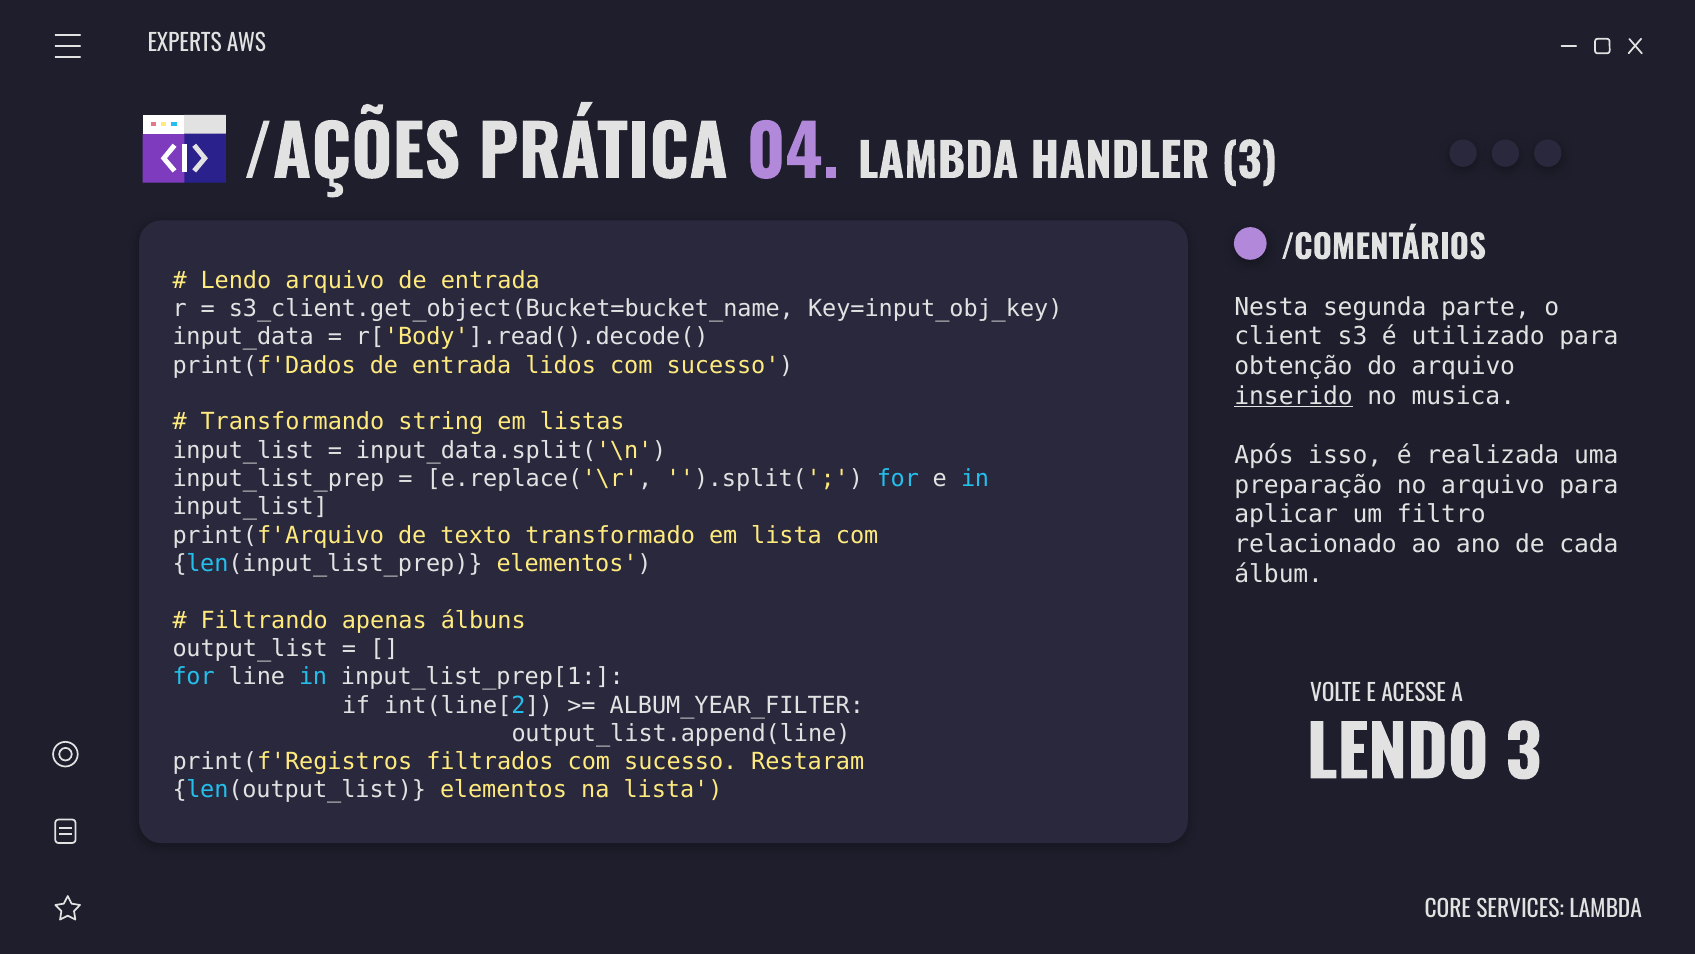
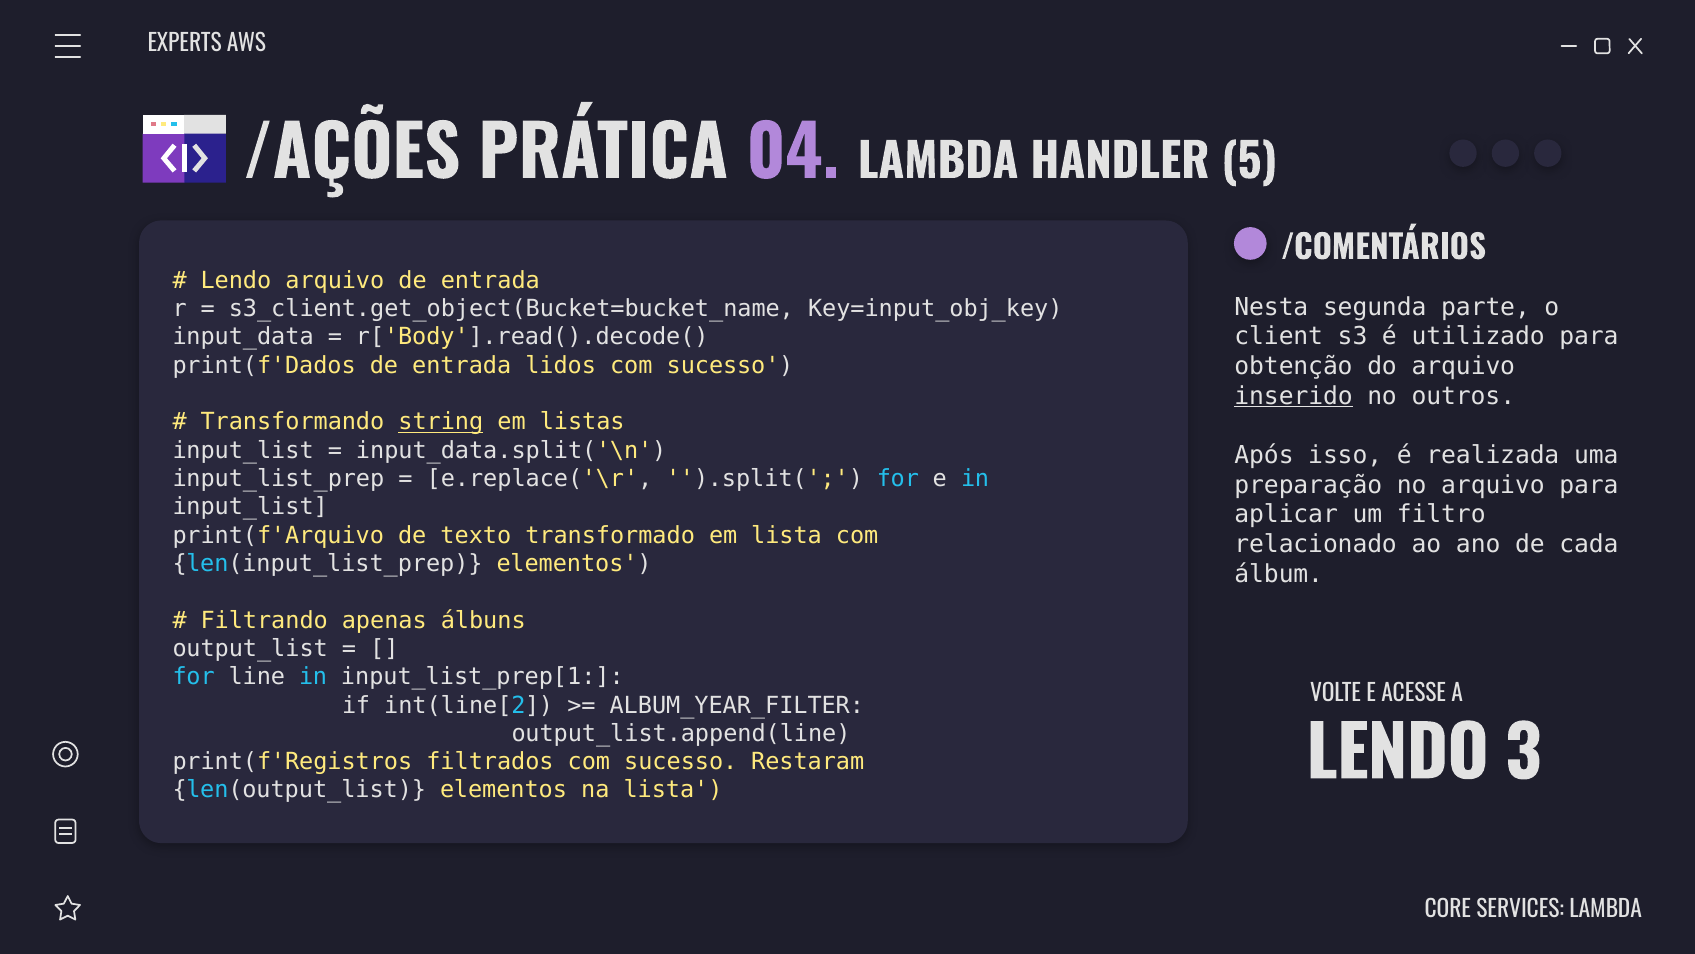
HANDLER 3: 3 -> 5
musica: musica -> outros
string underline: none -> present
